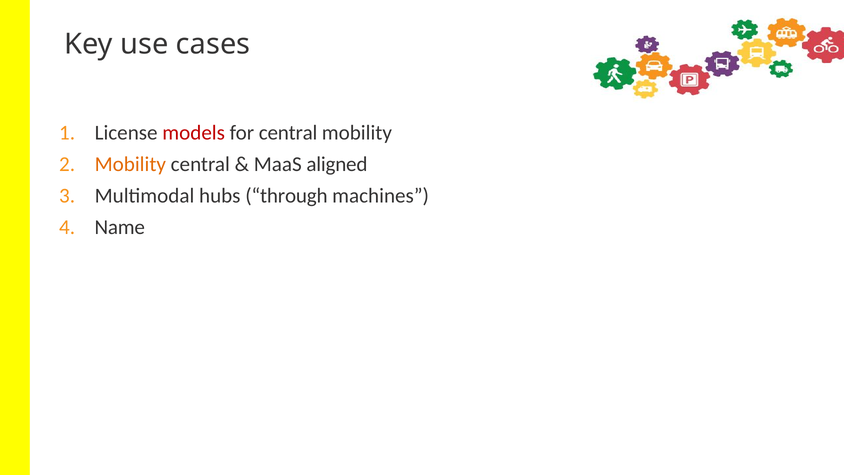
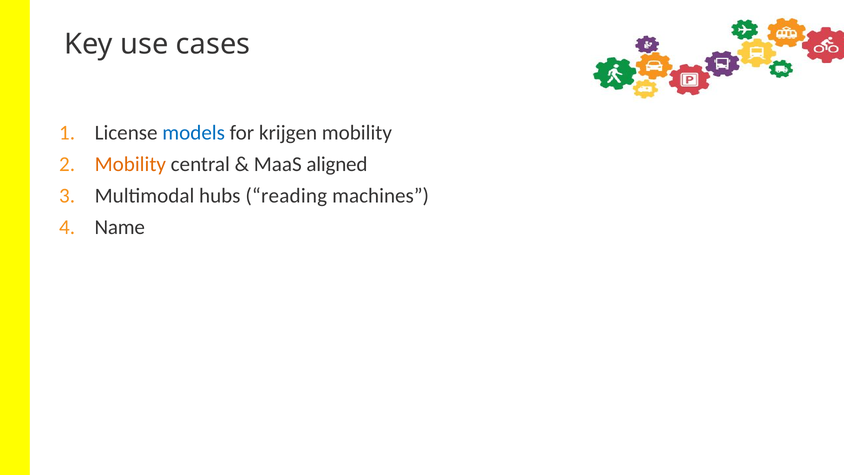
models colour: red -> blue
for central: central -> krijgen
through: through -> reading
